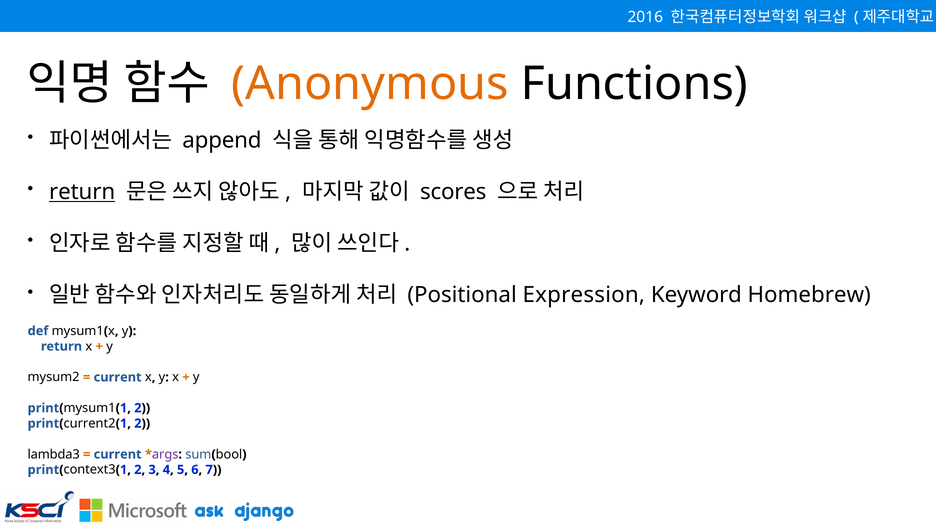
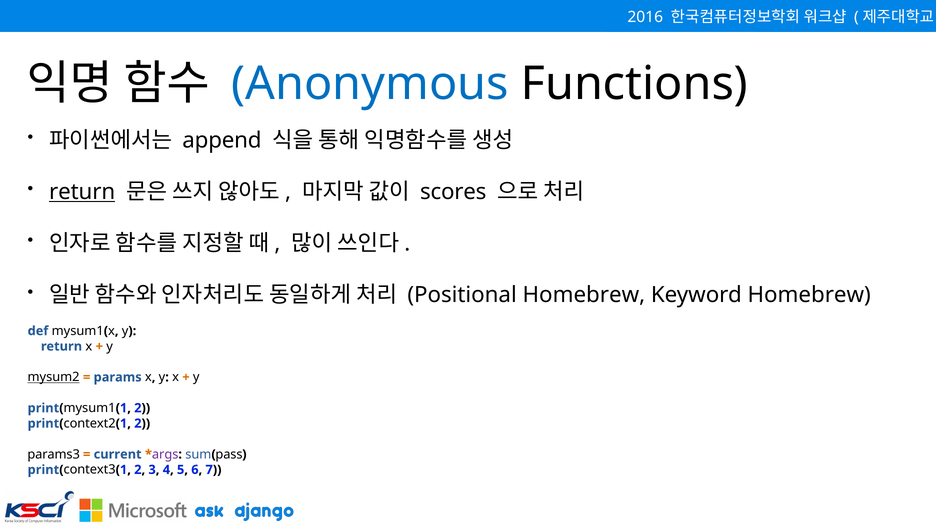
Anonymous colour: orange -> blue
Positional Expression: Expression -> Homebrew
mysum2 underline: none -> present
current at (118, 378): current -> params
current2: current2 -> context2
lambda3: lambda3 -> params3
bool: bool -> pass
